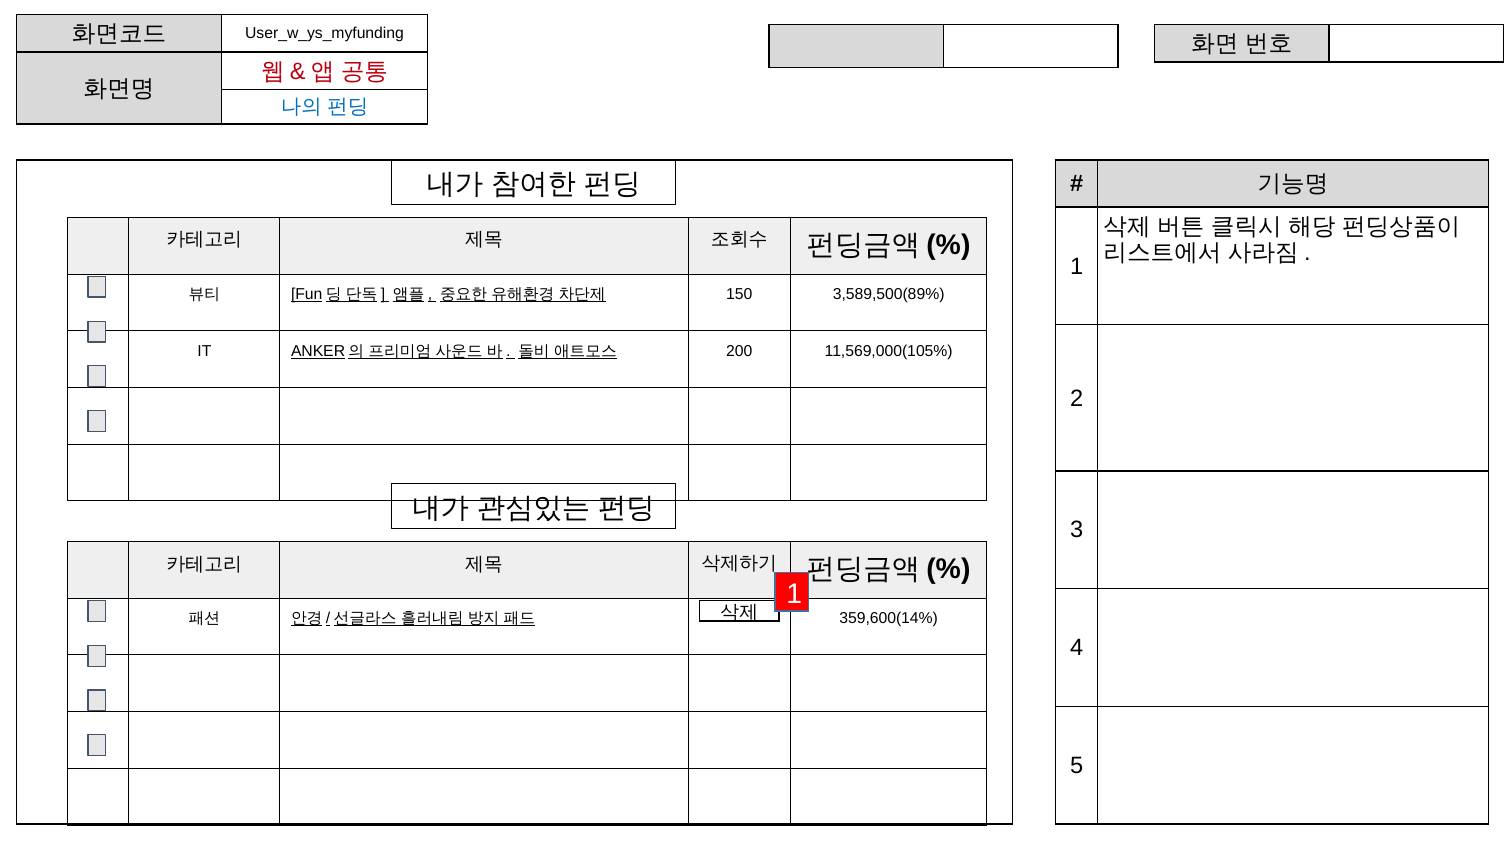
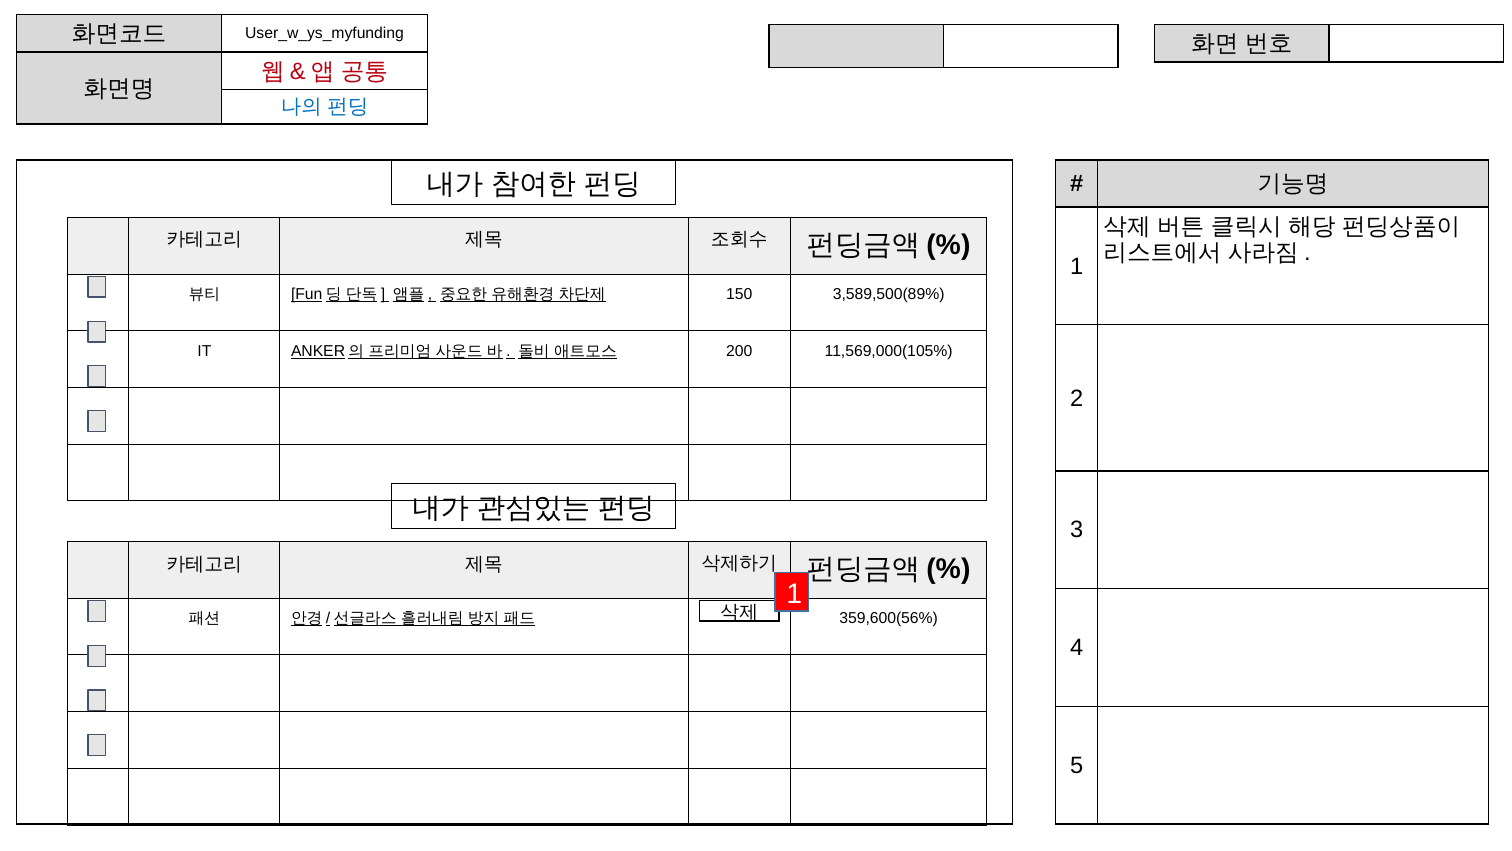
359,600(14%: 359,600(14% -> 359,600(56%
